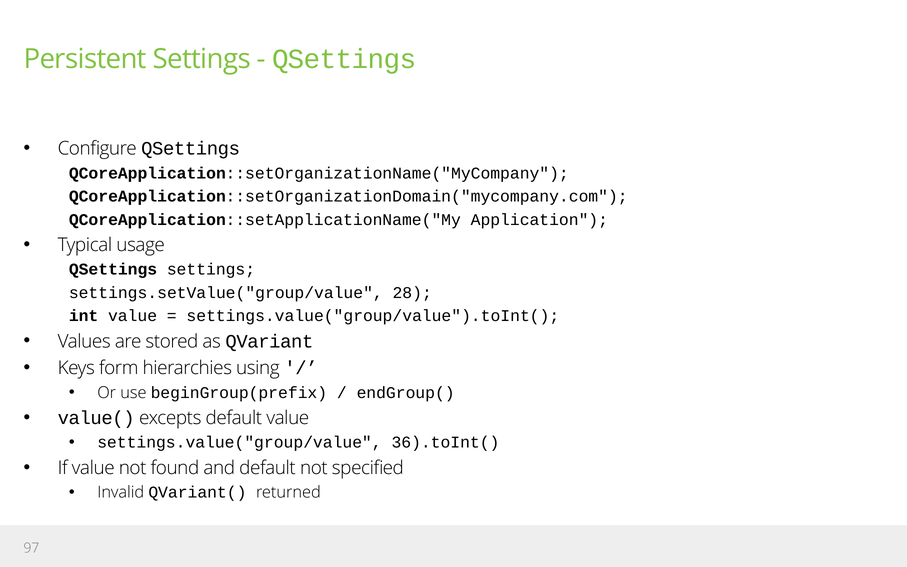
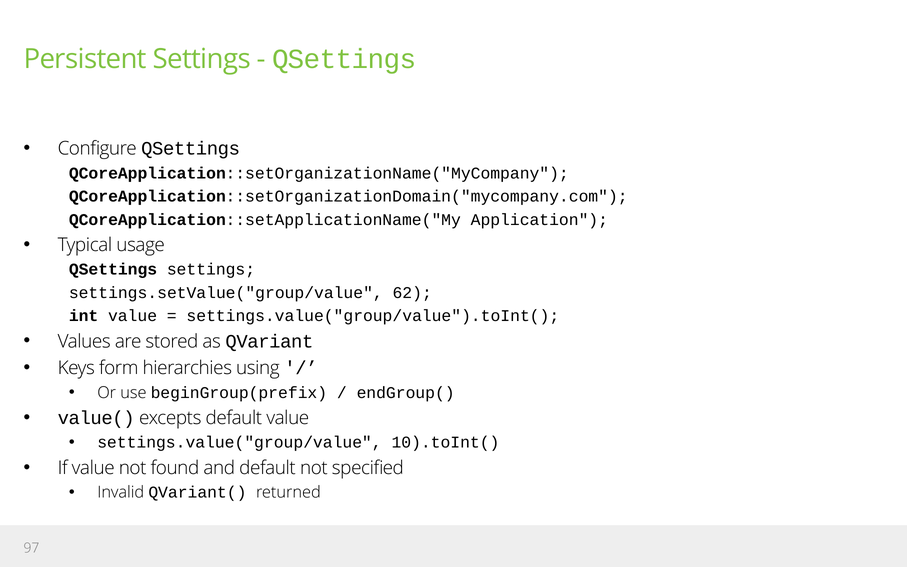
28: 28 -> 62
36).toInt(: 36).toInt( -> 10).toInt(
